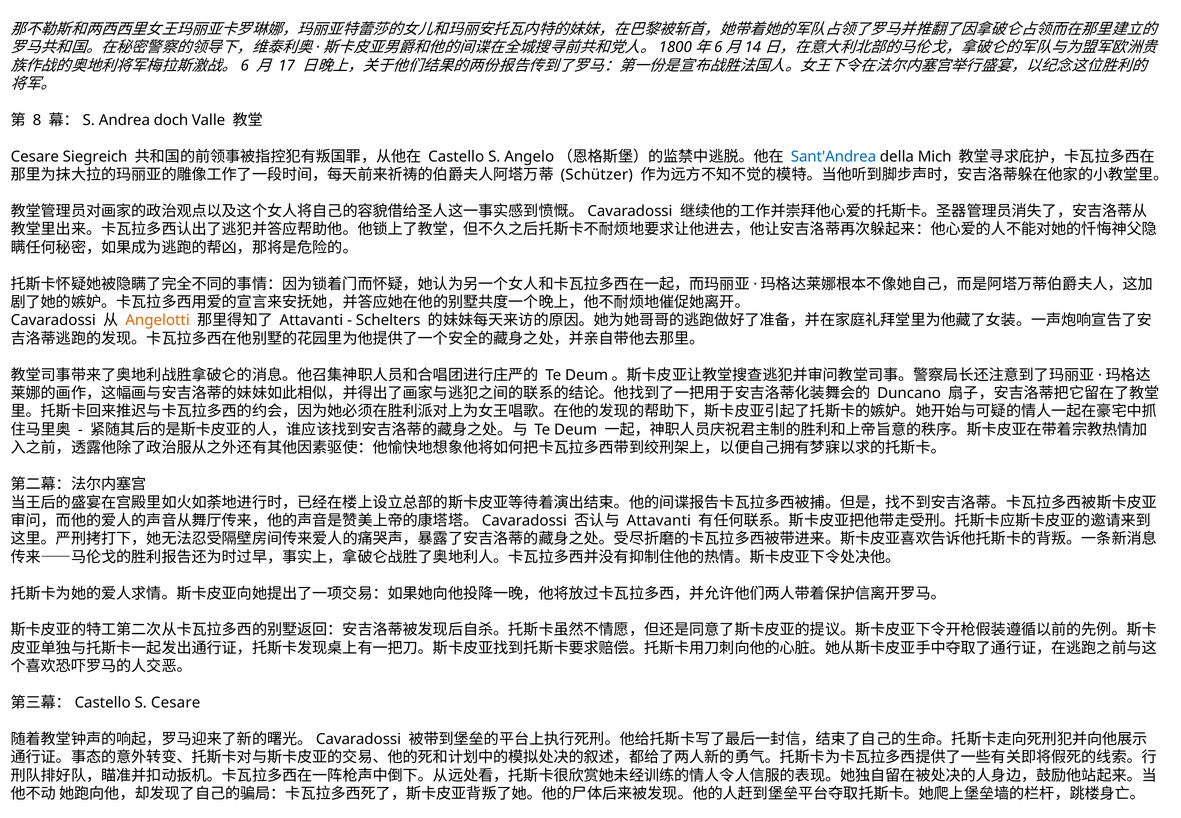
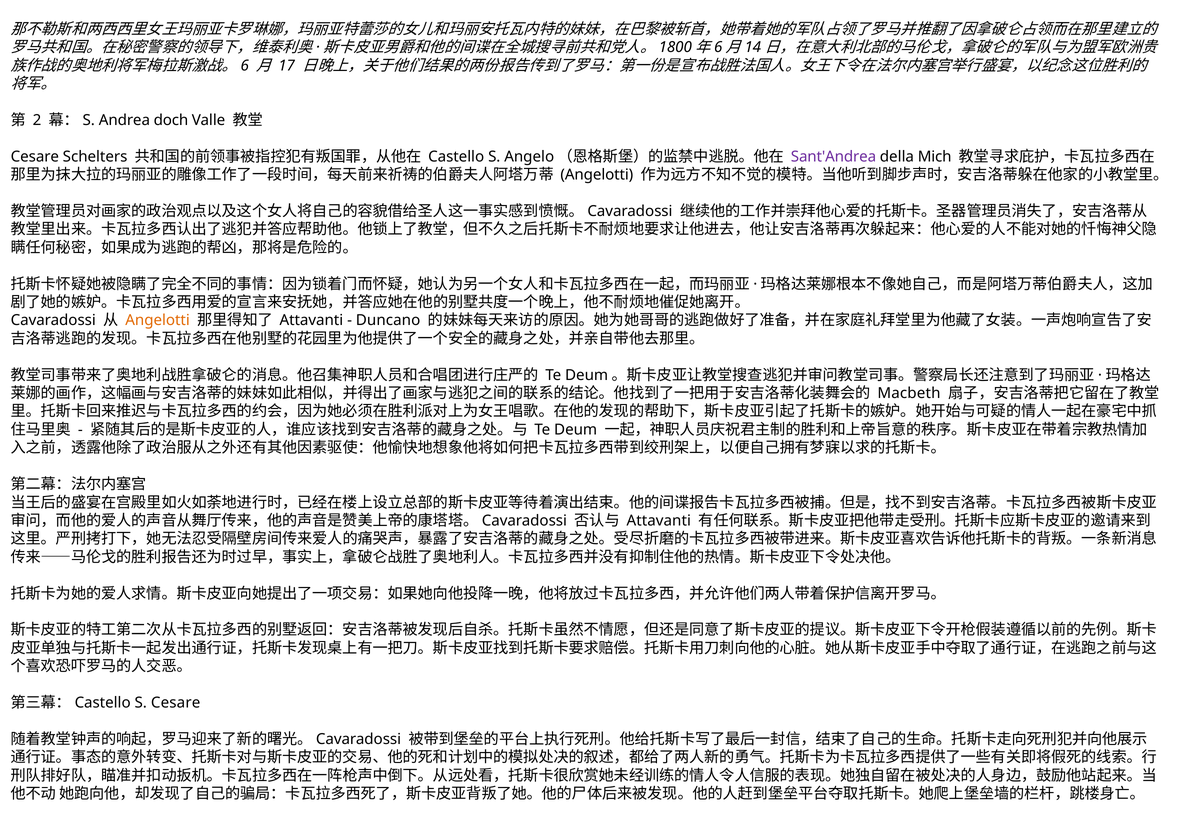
8: 8 -> 2
Siegreich: Siegreich -> Schelters
Sant'Andrea colour: blue -> purple
Schützer at (597, 175): Schützer -> Angelotti
Schelters: Schelters -> Duncano
Duncano: Duncano -> Macbeth
